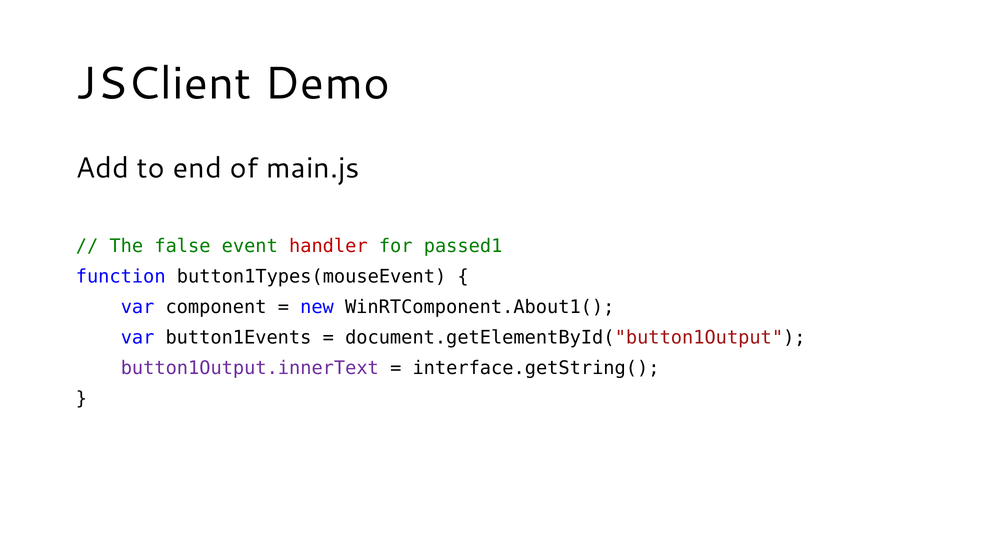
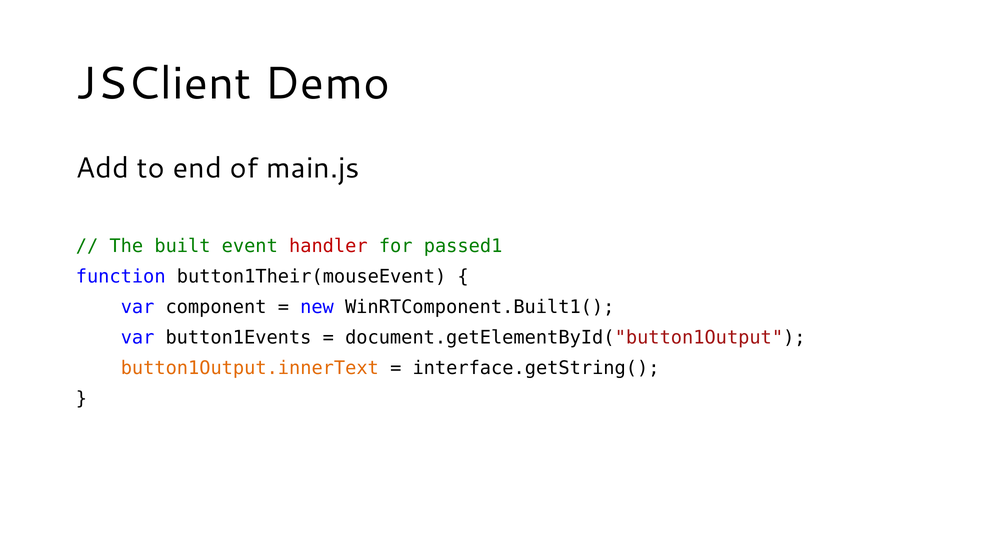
false: false -> built
button1Types(mouseEvent: button1Types(mouseEvent -> button1Their(mouseEvent
WinRTComponent.About1(: WinRTComponent.About1( -> WinRTComponent.Built1(
button1Output.innerText colour: purple -> orange
